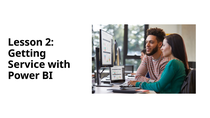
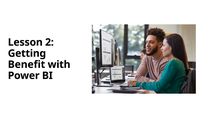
Service: Service -> Benefit
